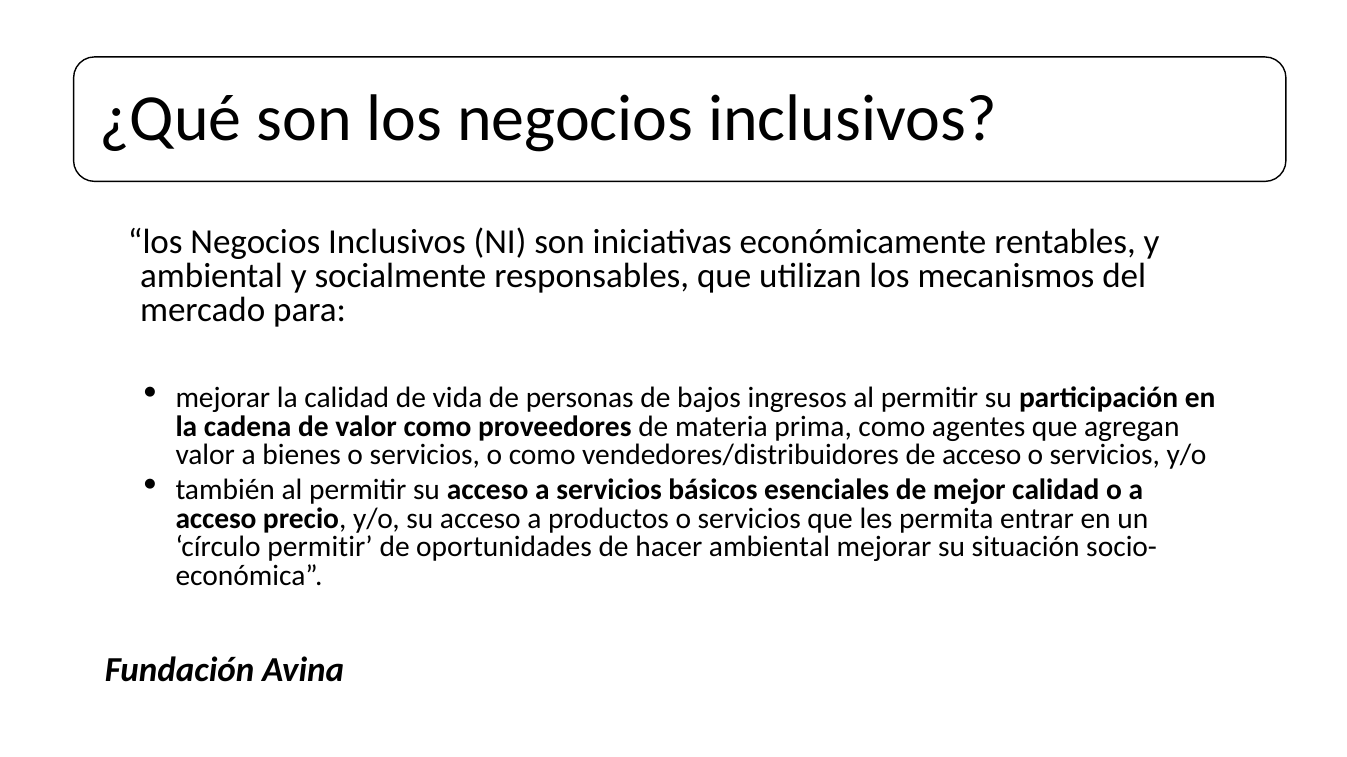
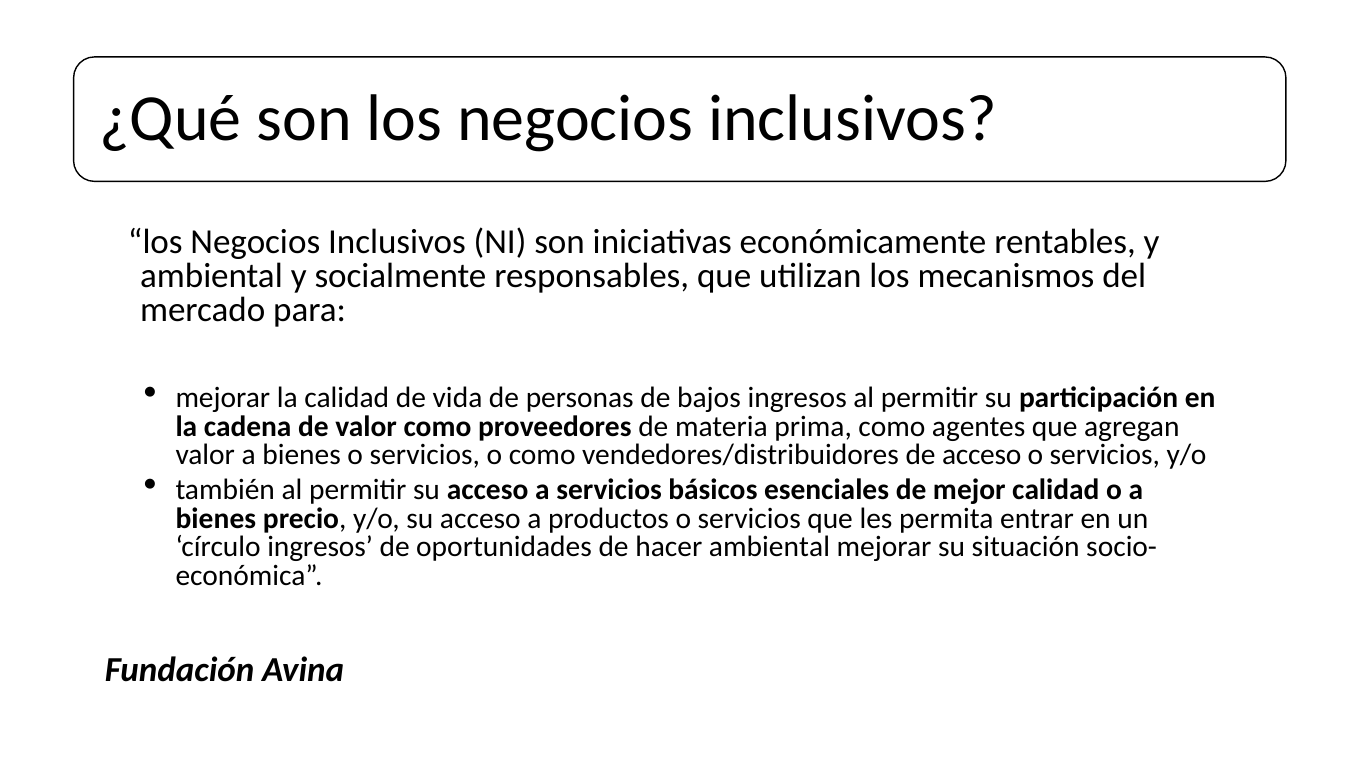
acceso at (216, 519): acceso -> bienes
círculo permitir: permitir -> ingresos
